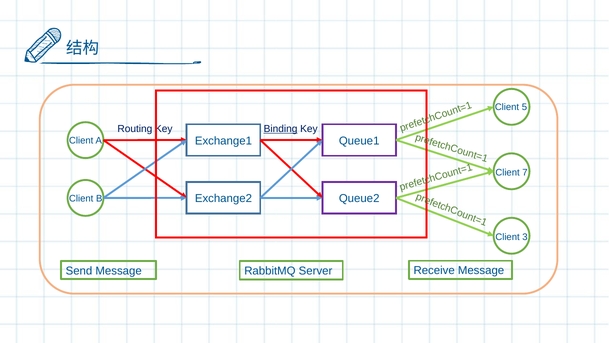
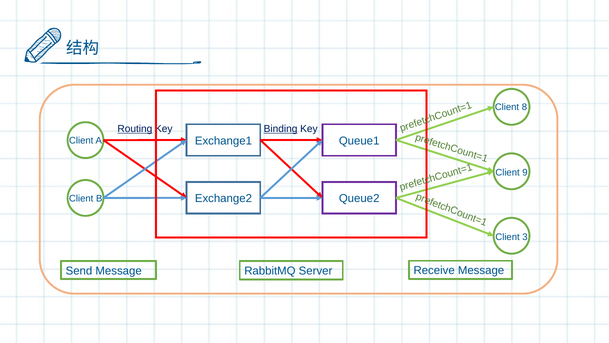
5: 5 -> 8
Routing underline: none -> present
7: 7 -> 9
